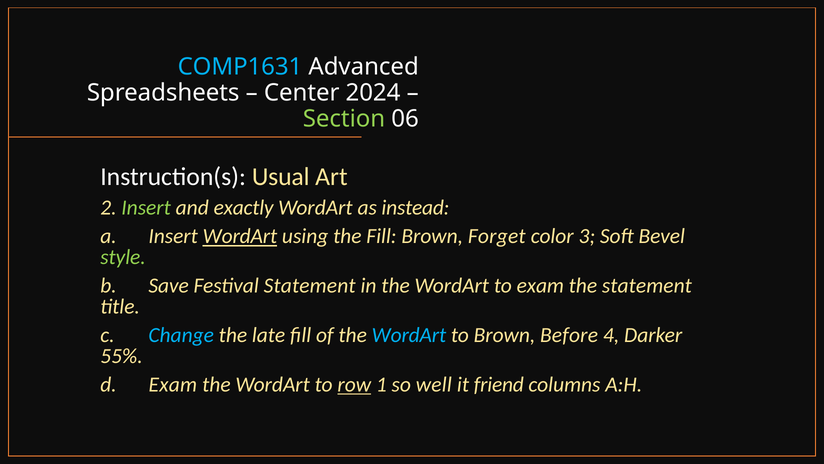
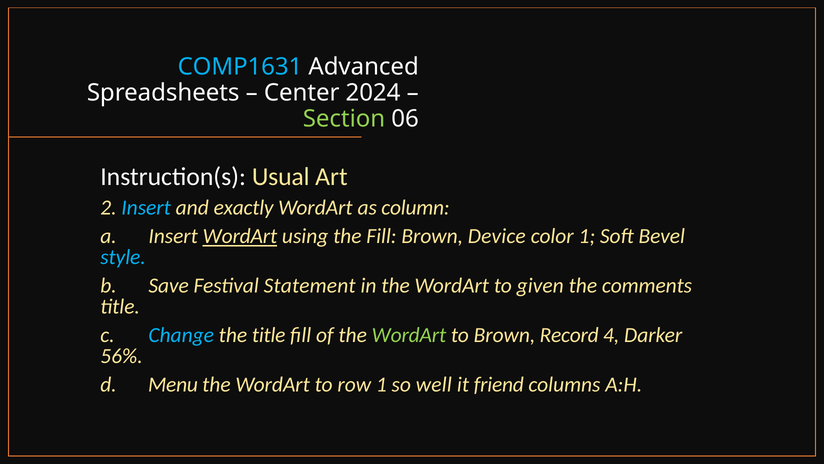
Insert at (146, 208) colour: light green -> light blue
instead: instead -> column
Forget: Forget -> Device
color 3: 3 -> 1
style colour: light green -> light blue
to exam: exam -> given
the statement: statement -> comments
the late: late -> title
WordArt at (409, 335) colour: light blue -> light green
Before: Before -> Record
55%: 55% -> 56%
d Exam: Exam -> Menu
row underline: present -> none
